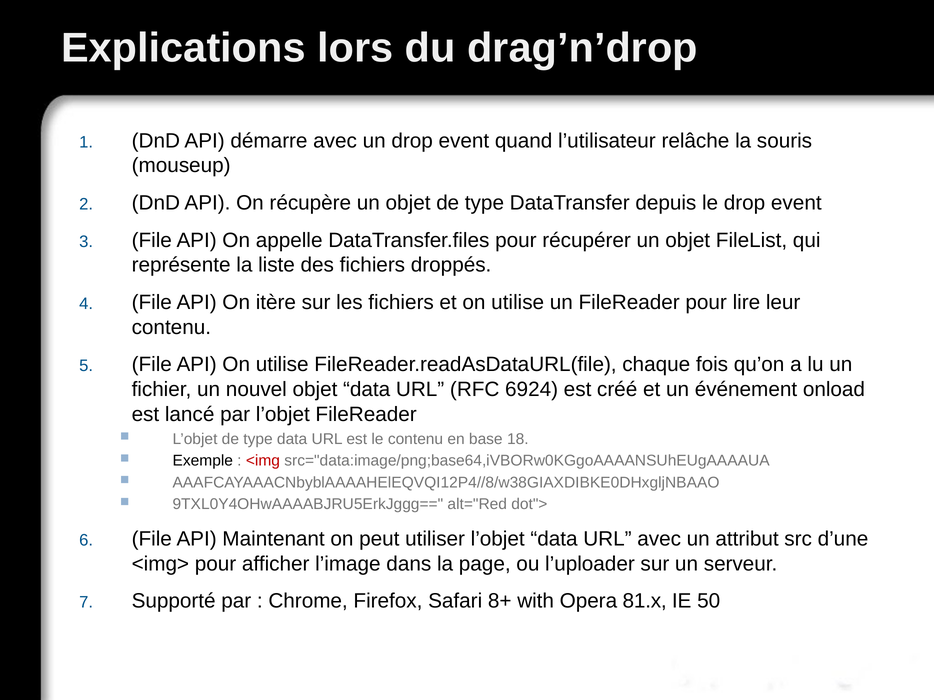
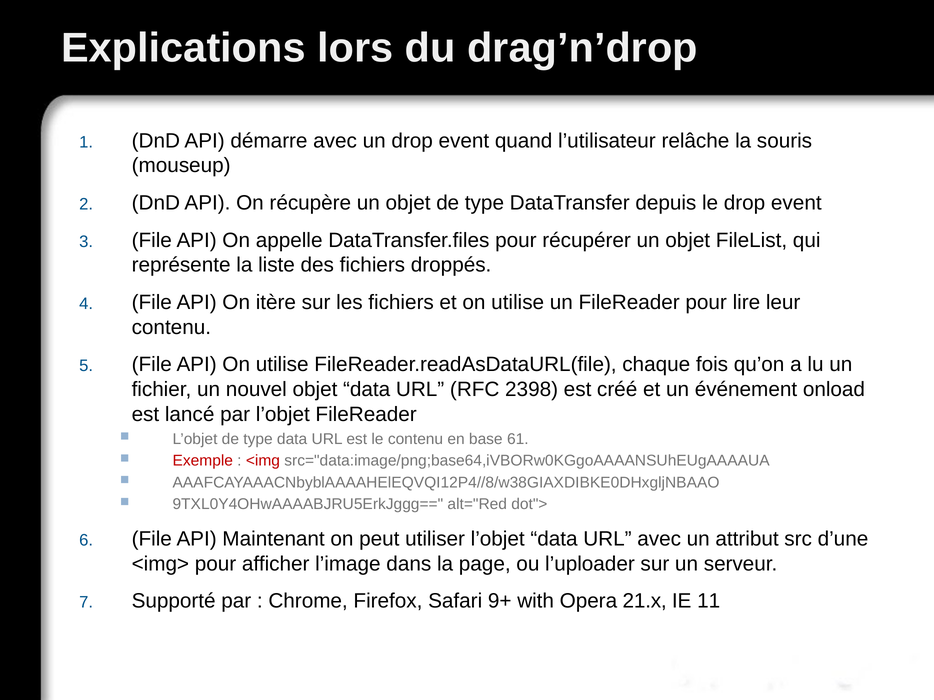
6924: 6924 -> 2398
18: 18 -> 61
Exemple colour: black -> red
8+: 8+ -> 9+
81.x: 81.x -> 21.x
50: 50 -> 11
